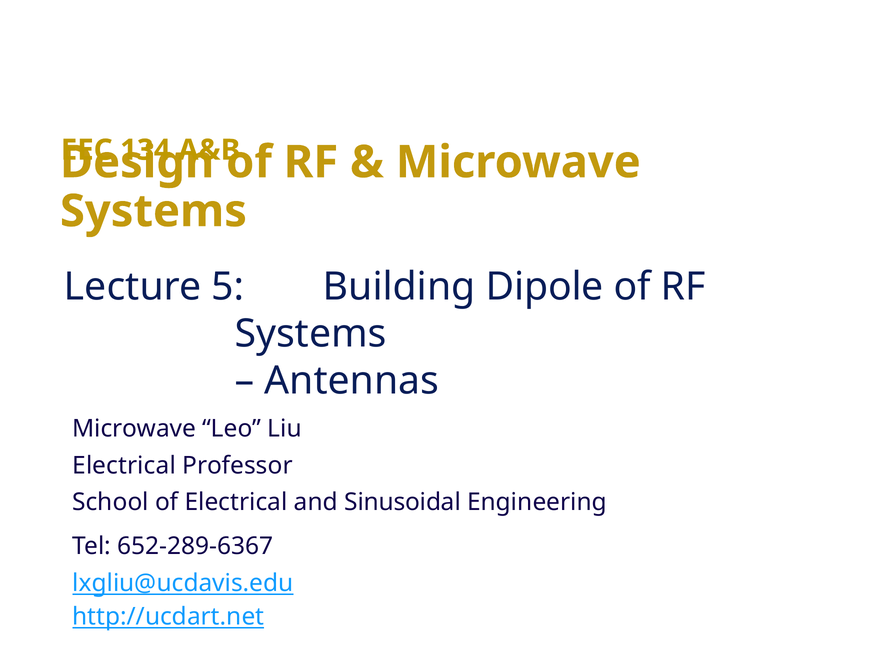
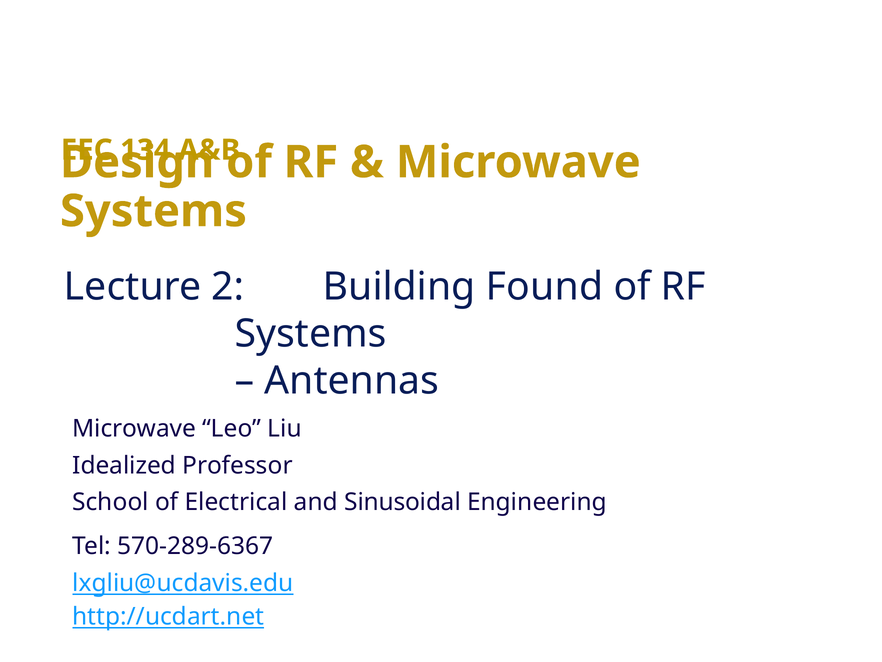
5: 5 -> 2
Dipole: Dipole -> Found
Electrical at (124, 465): Electrical -> Idealized
652-289-6367: 652-289-6367 -> 570-289-6367
